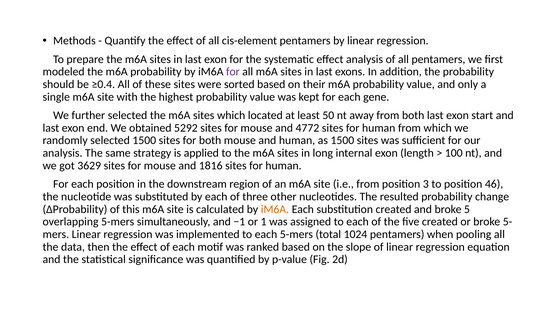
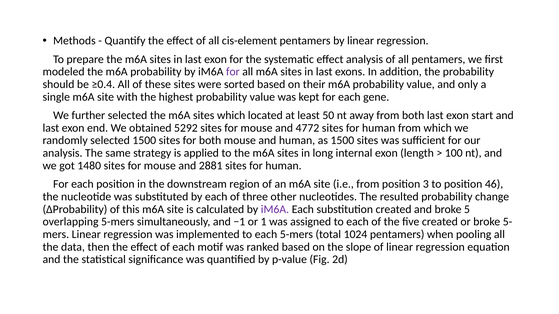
3629: 3629 -> 1480
1816: 1816 -> 2881
iM6A at (275, 209) colour: orange -> purple
